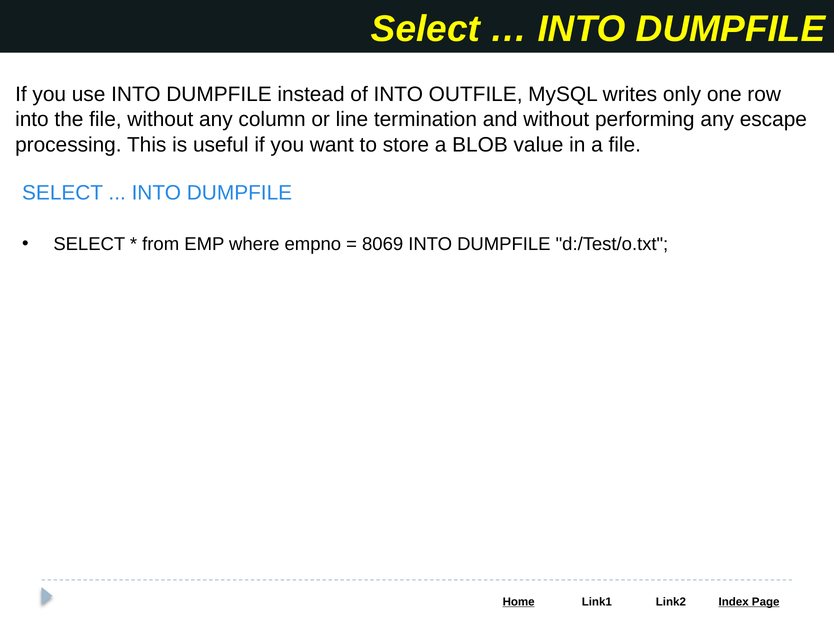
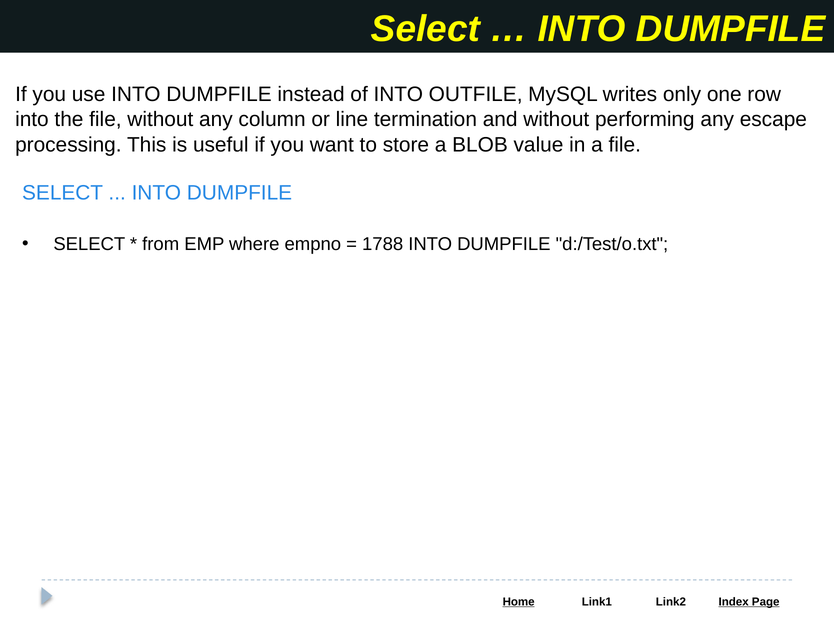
8069: 8069 -> 1788
